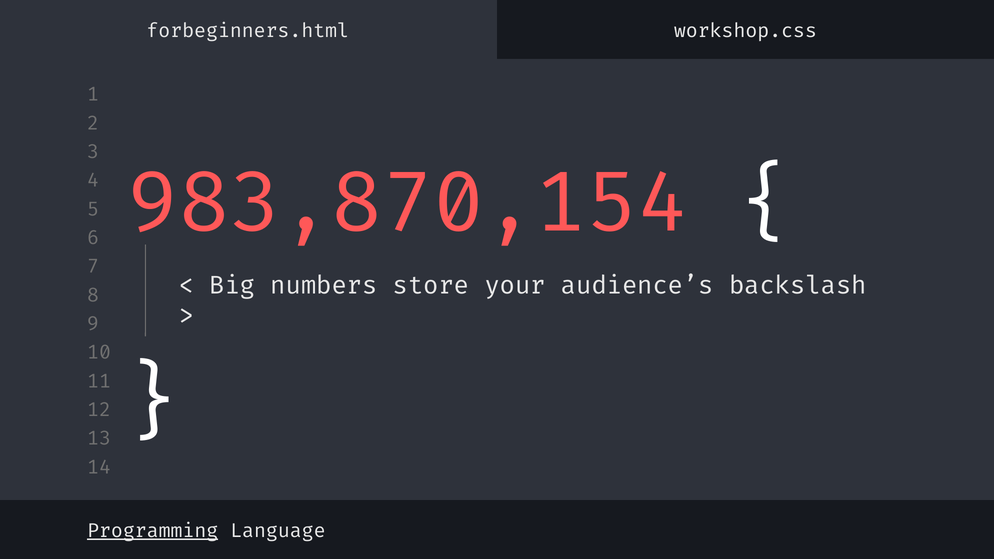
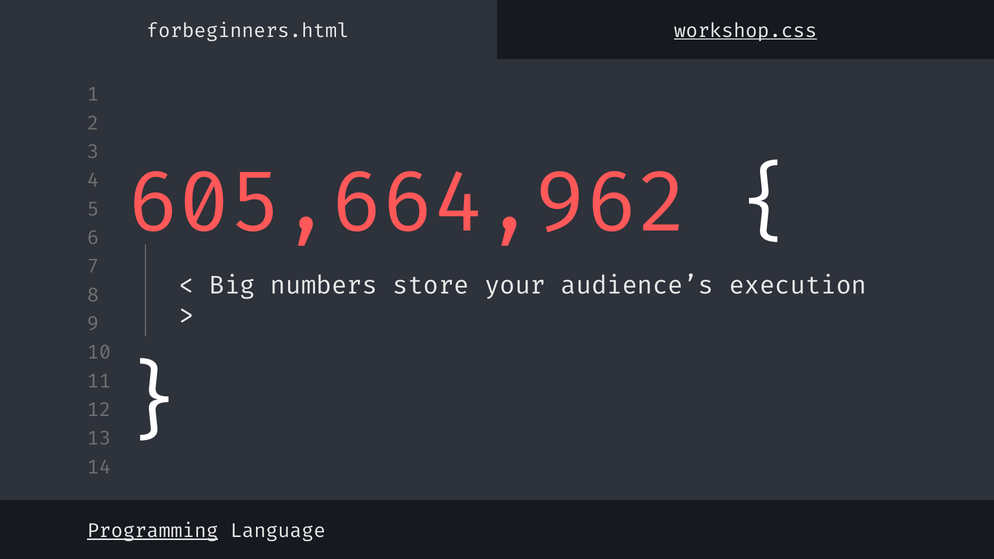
workshop.css underline: none -> present
983,870,154: 983,870,154 -> 605,664,962
backslash: backslash -> execution
